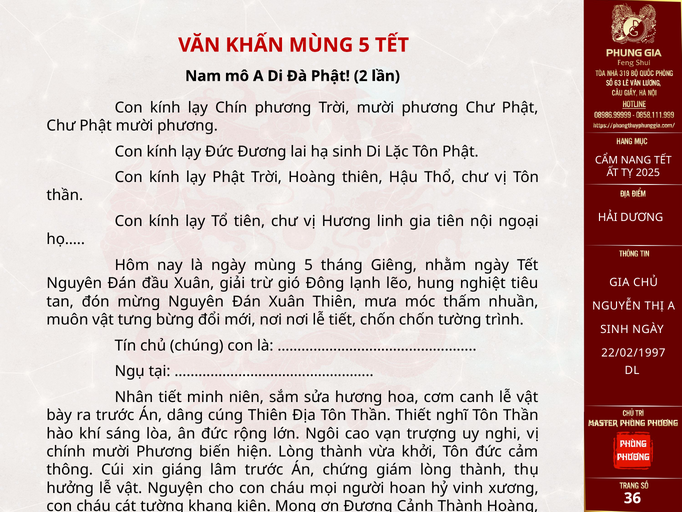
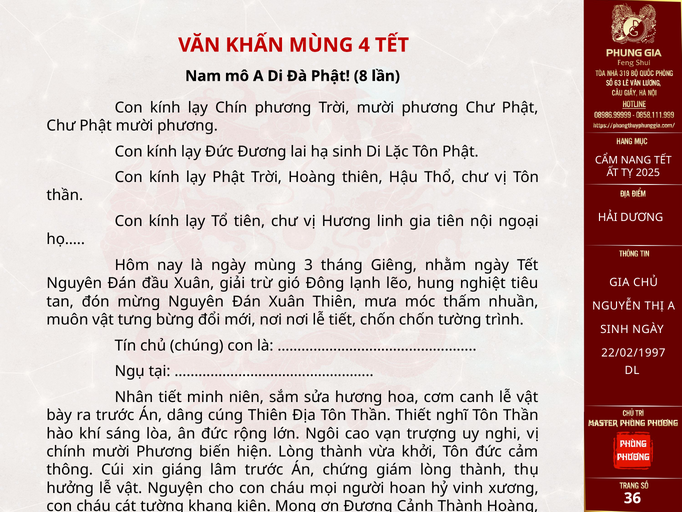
KHẤN MÙNG 5: 5 -> 4
2: 2 -> 8
ngày mùng 5: 5 -> 3
